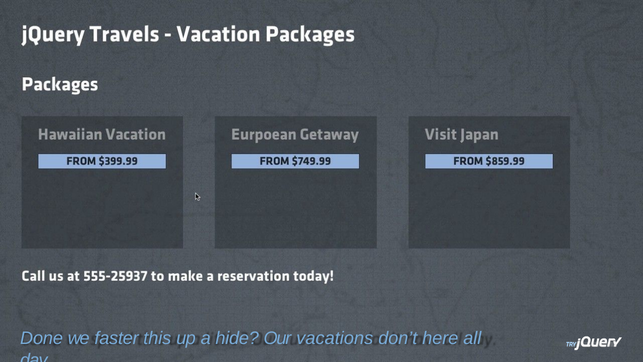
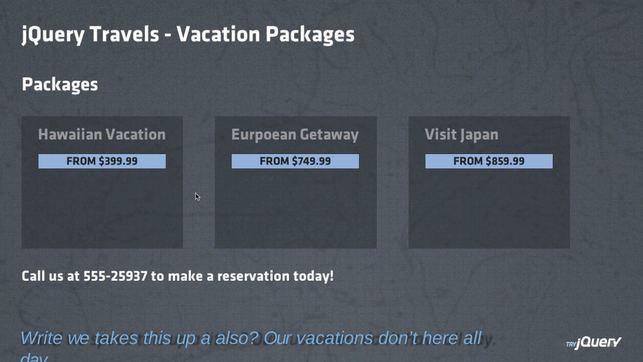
Done: Done -> Write
faster: faster -> takes
hide: hide -> also
